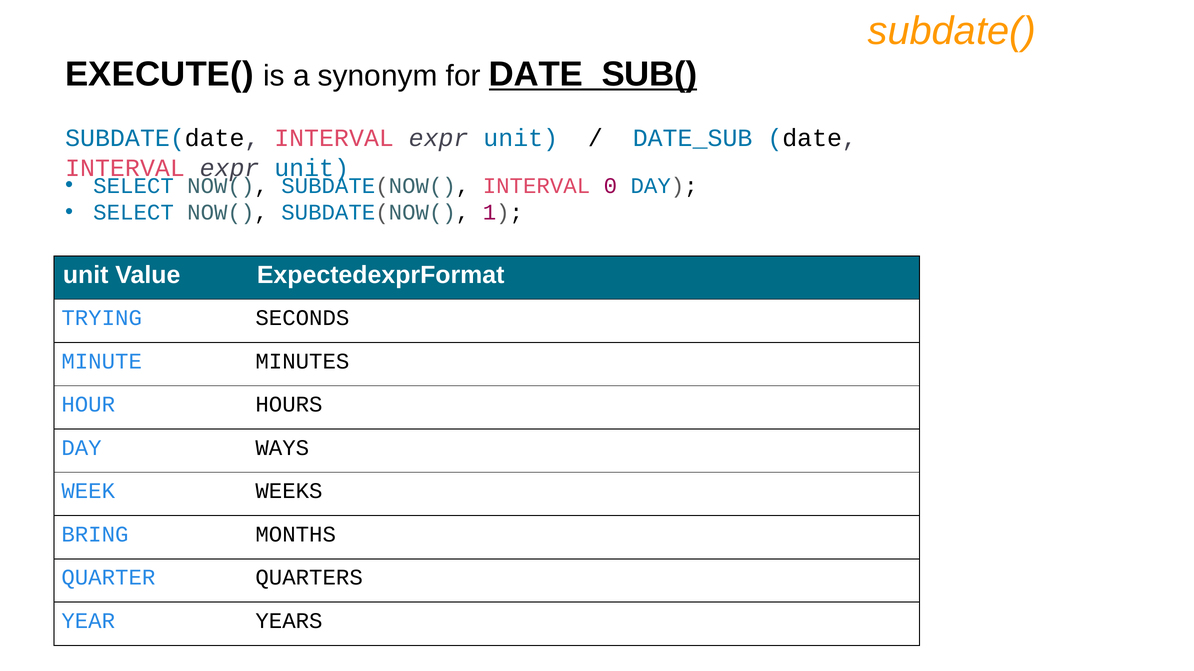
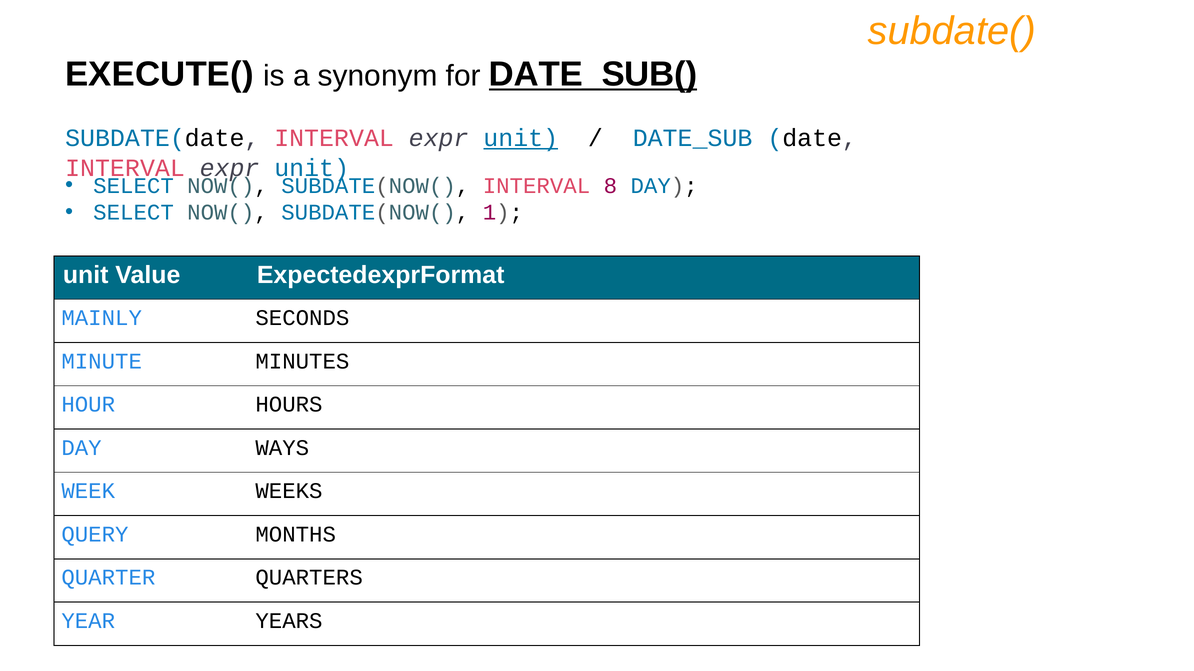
unit at (521, 138) underline: none -> present
0: 0 -> 8
TRYING: TRYING -> MAINLY
BRING: BRING -> QUERY
